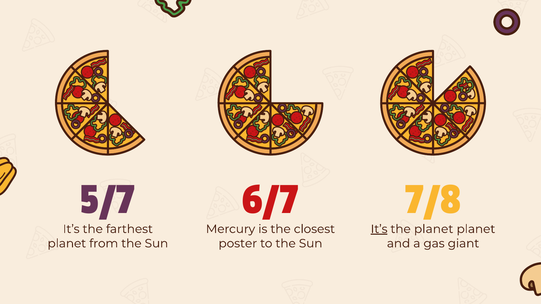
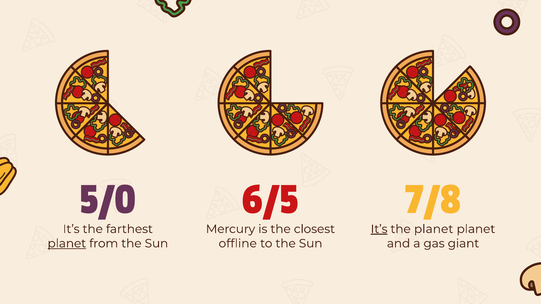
5/7: 5/7 -> 5/0
6/7: 6/7 -> 6/5
planet at (67, 244) underline: none -> present
poster: poster -> offline
